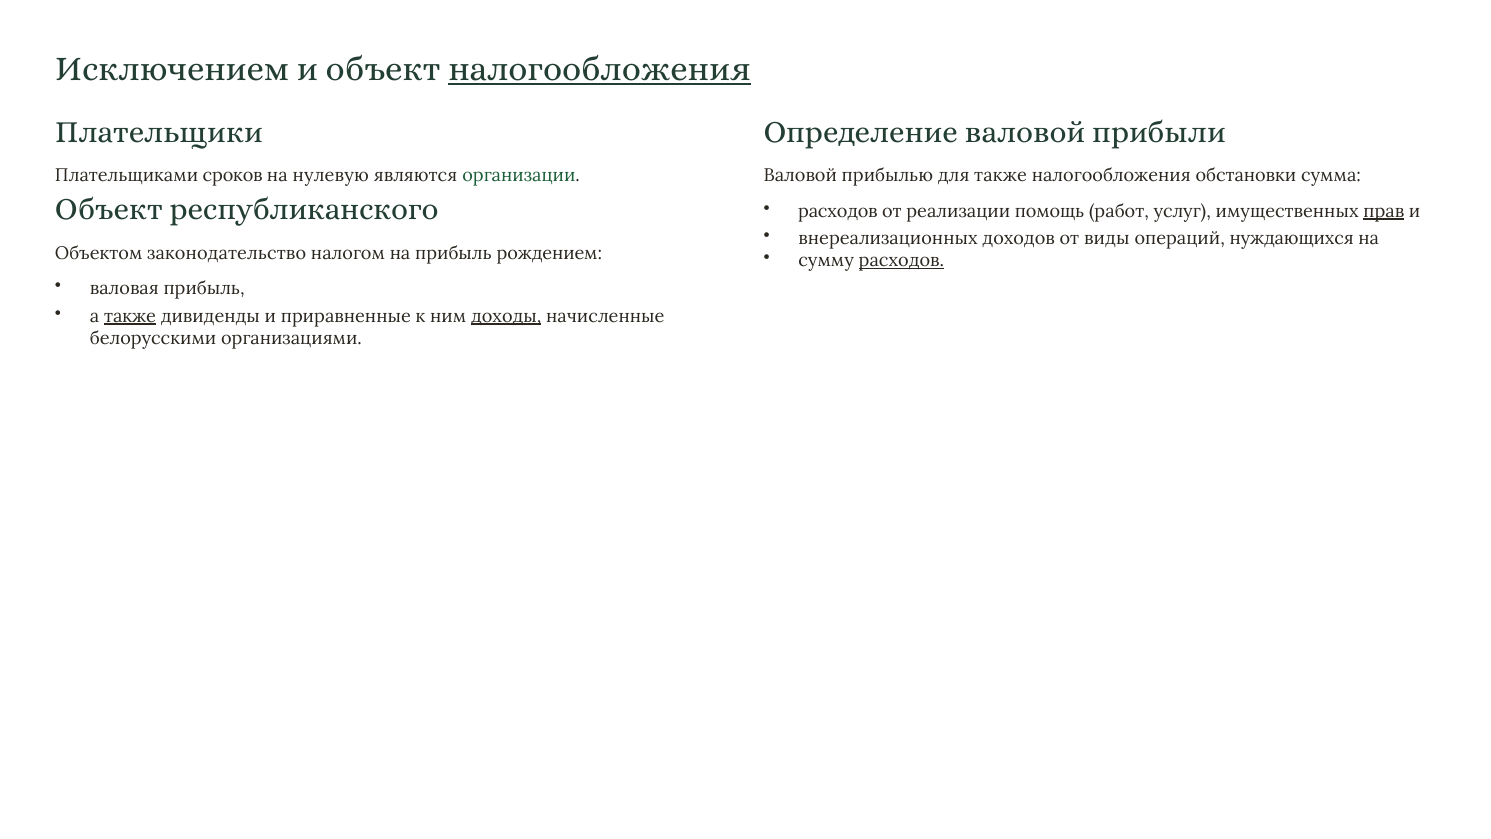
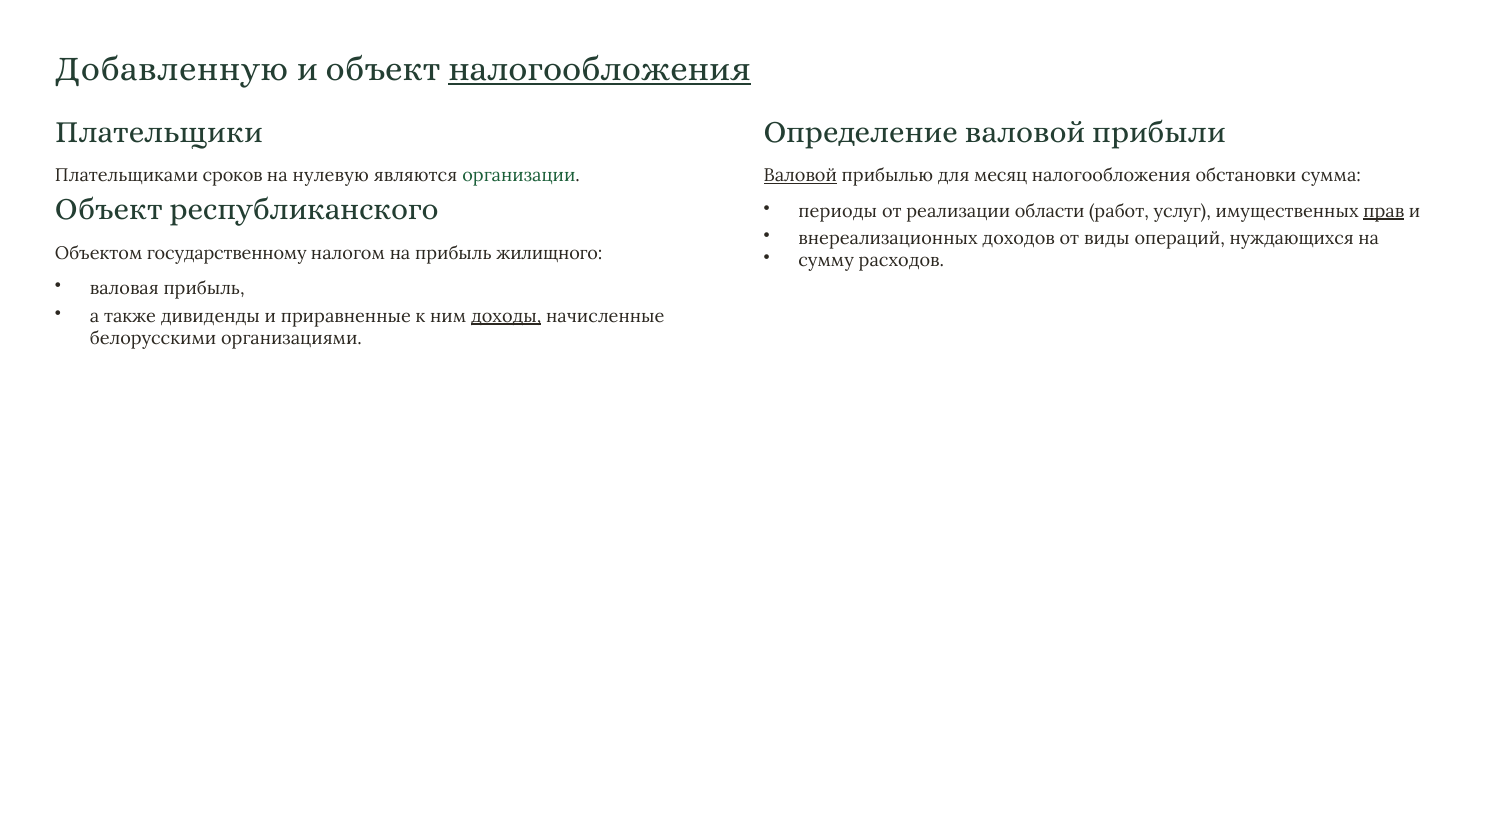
Исключением: Исключением -> Добавленную
Валовой at (800, 176) underline: none -> present
для также: также -> месяц
расходов at (838, 211): расходов -> периоды
помощь: помощь -> области
законодательство: законодательство -> государственному
рождением: рождением -> жилищного
расходов at (901, 261) underline: present -> none
также at (130, 316) underline: present -> none
